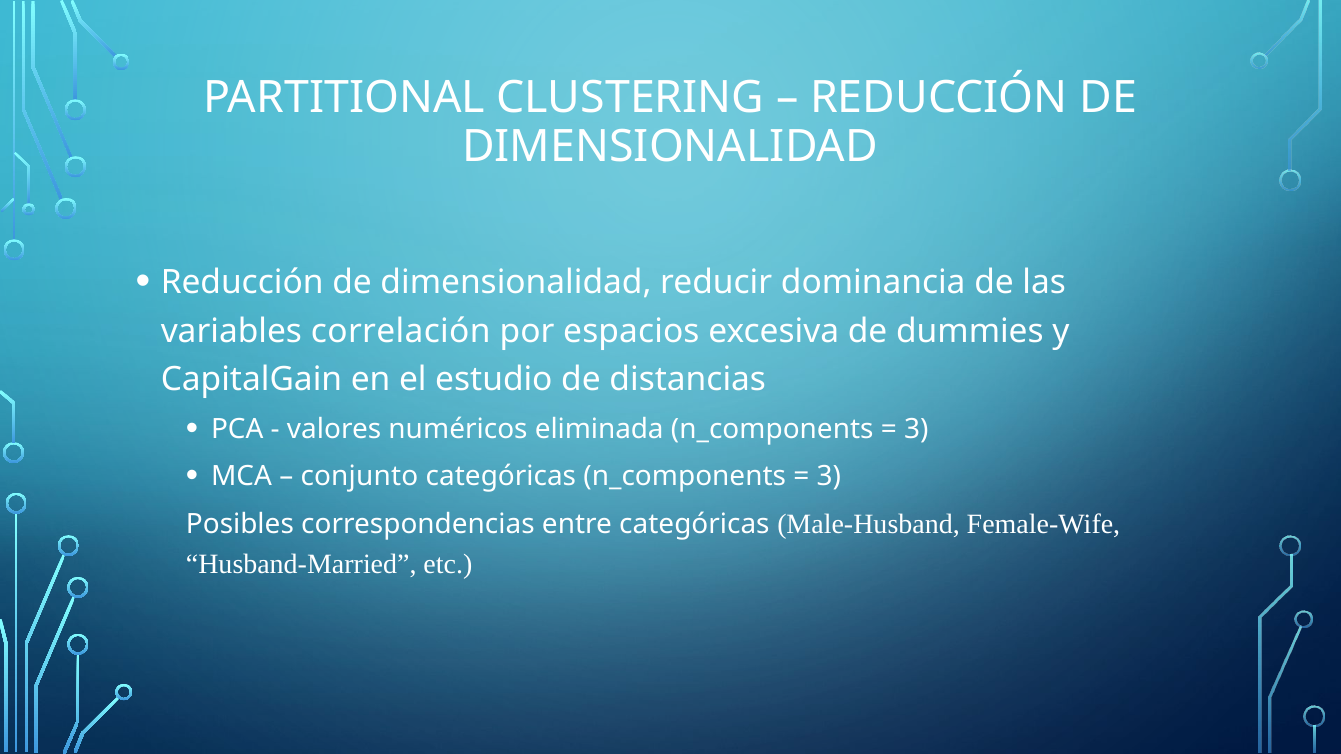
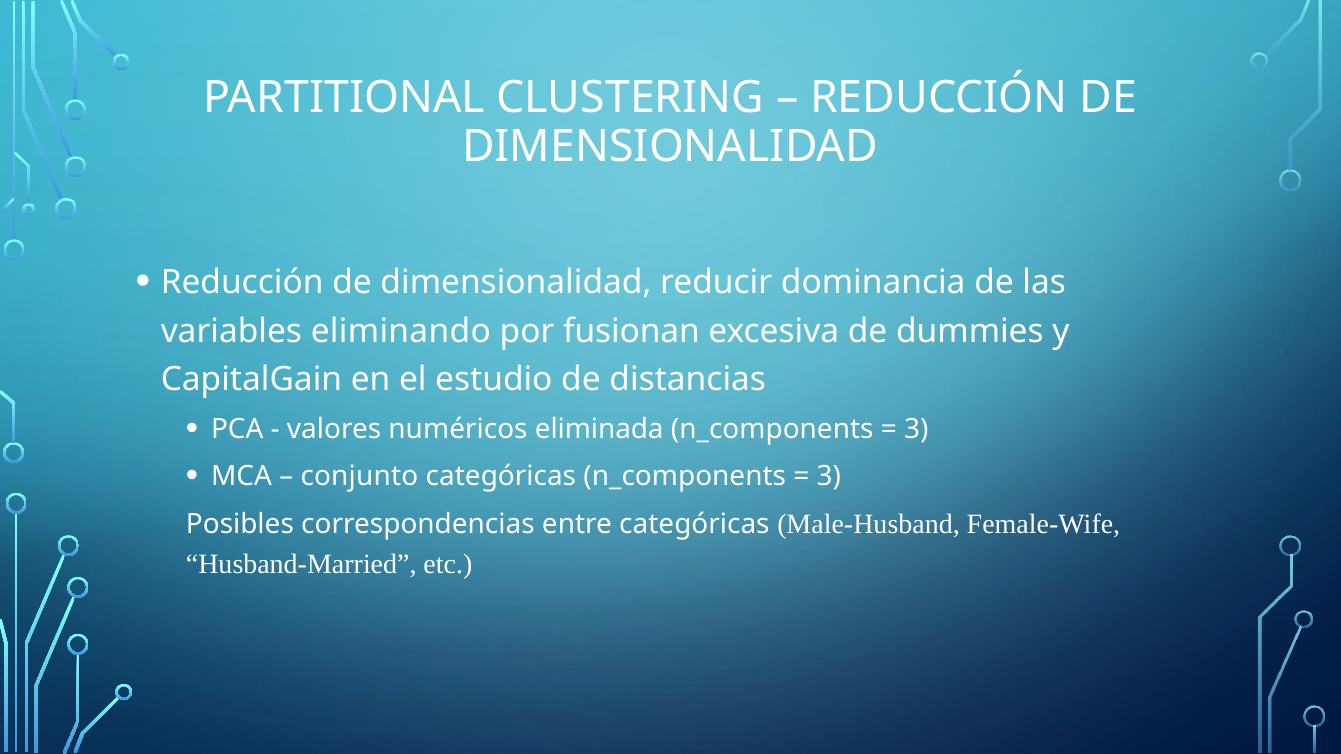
correlación: correlación -> eliminando
espacios: espacios -> fusionan
